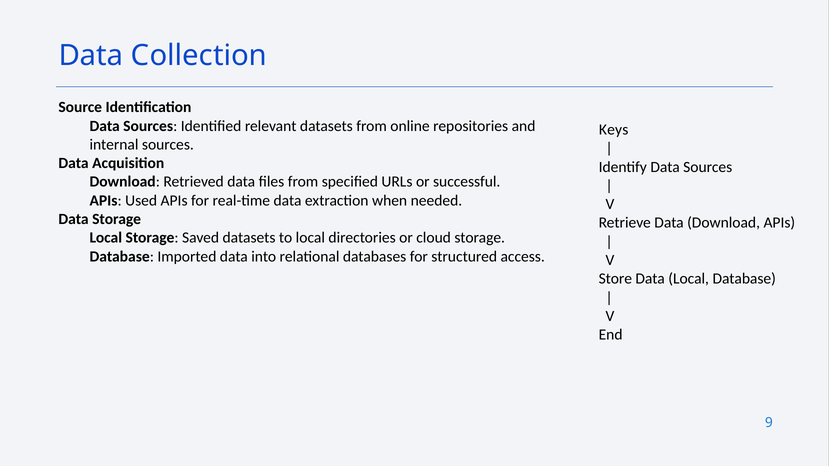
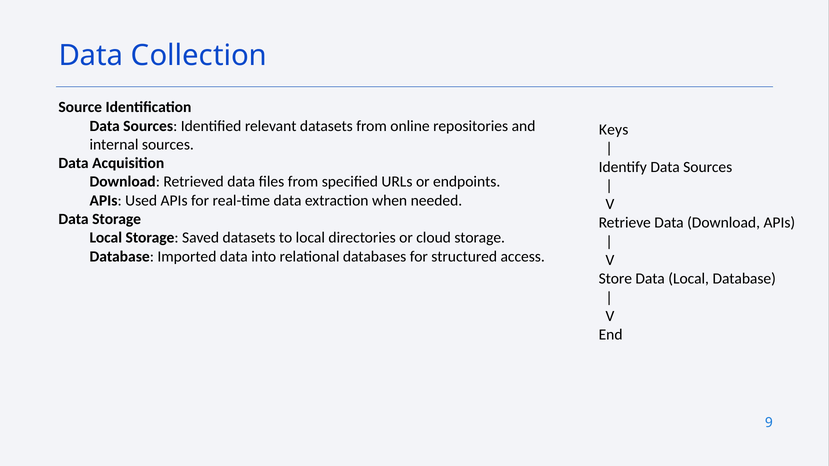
successful: successful -> endpoints
